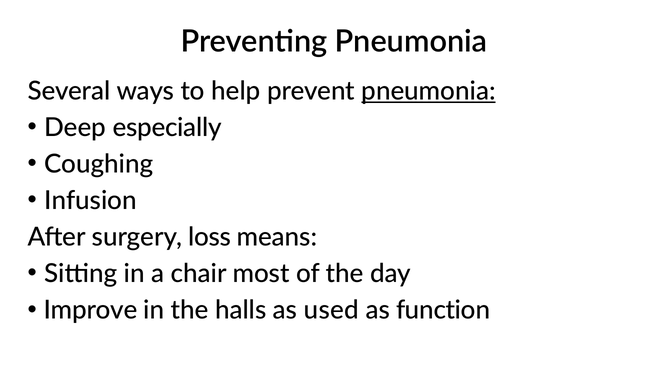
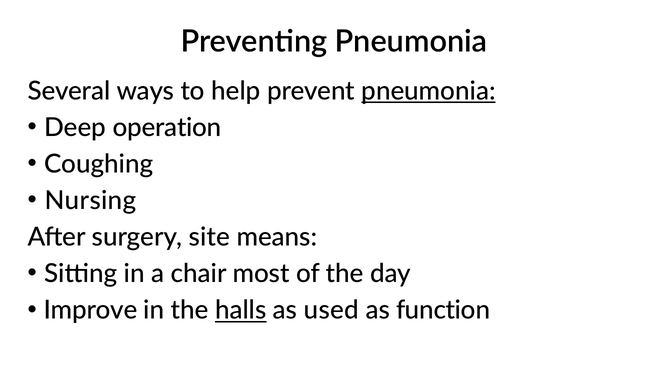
especially: especially -> operation
Infusion: Infusion -> Nursing
loss: loss -> site
halls underline: none -> present
